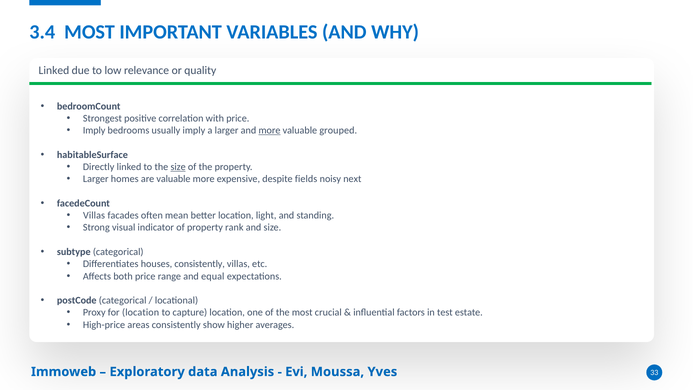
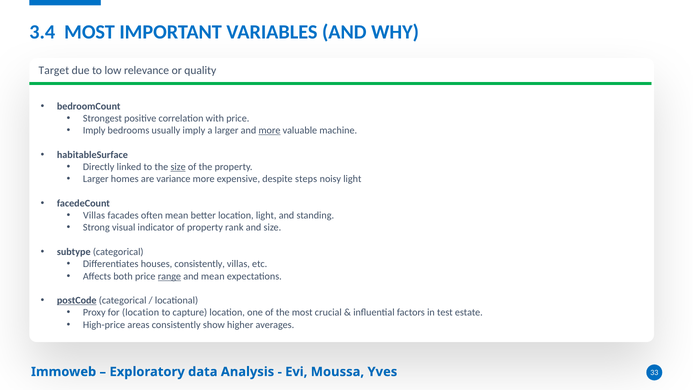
Linked at (54, 70): Linked -> Target
grouped: grouped -> machine
are valuable: valuable -> variance
fields: fields -> steps
noisy next: next -> light
range underline: none -> present
and equal: equal -> mean
postCode underline: none -> present
